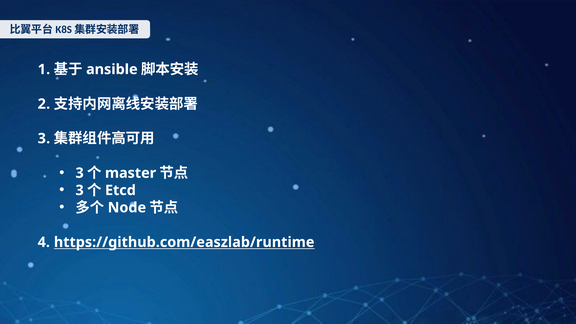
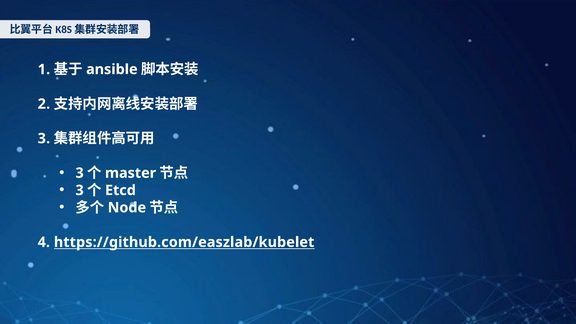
https://github.com/easzlab/runtime: https://github.com/easzlab/runtime -> https://github.com/easzlab/kubelet
